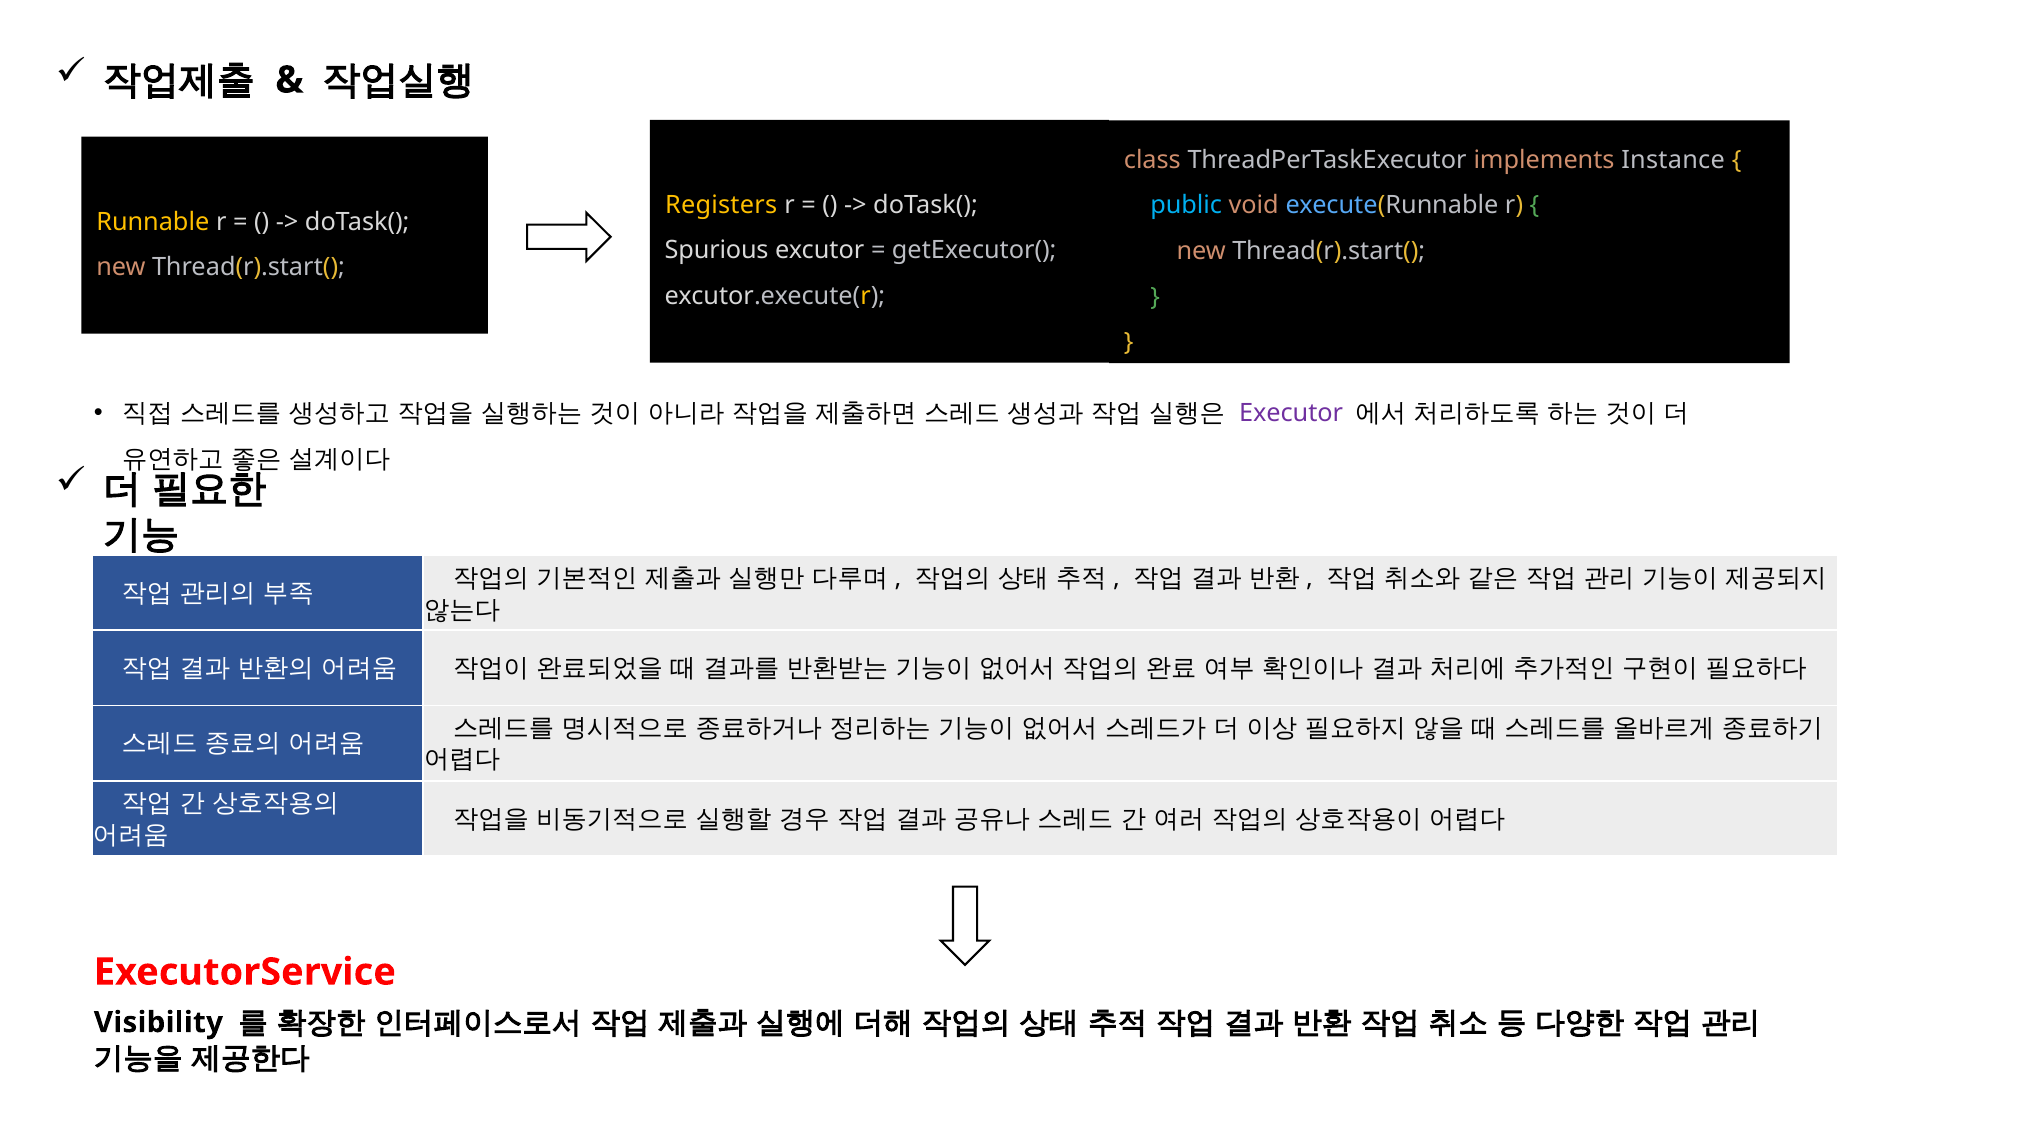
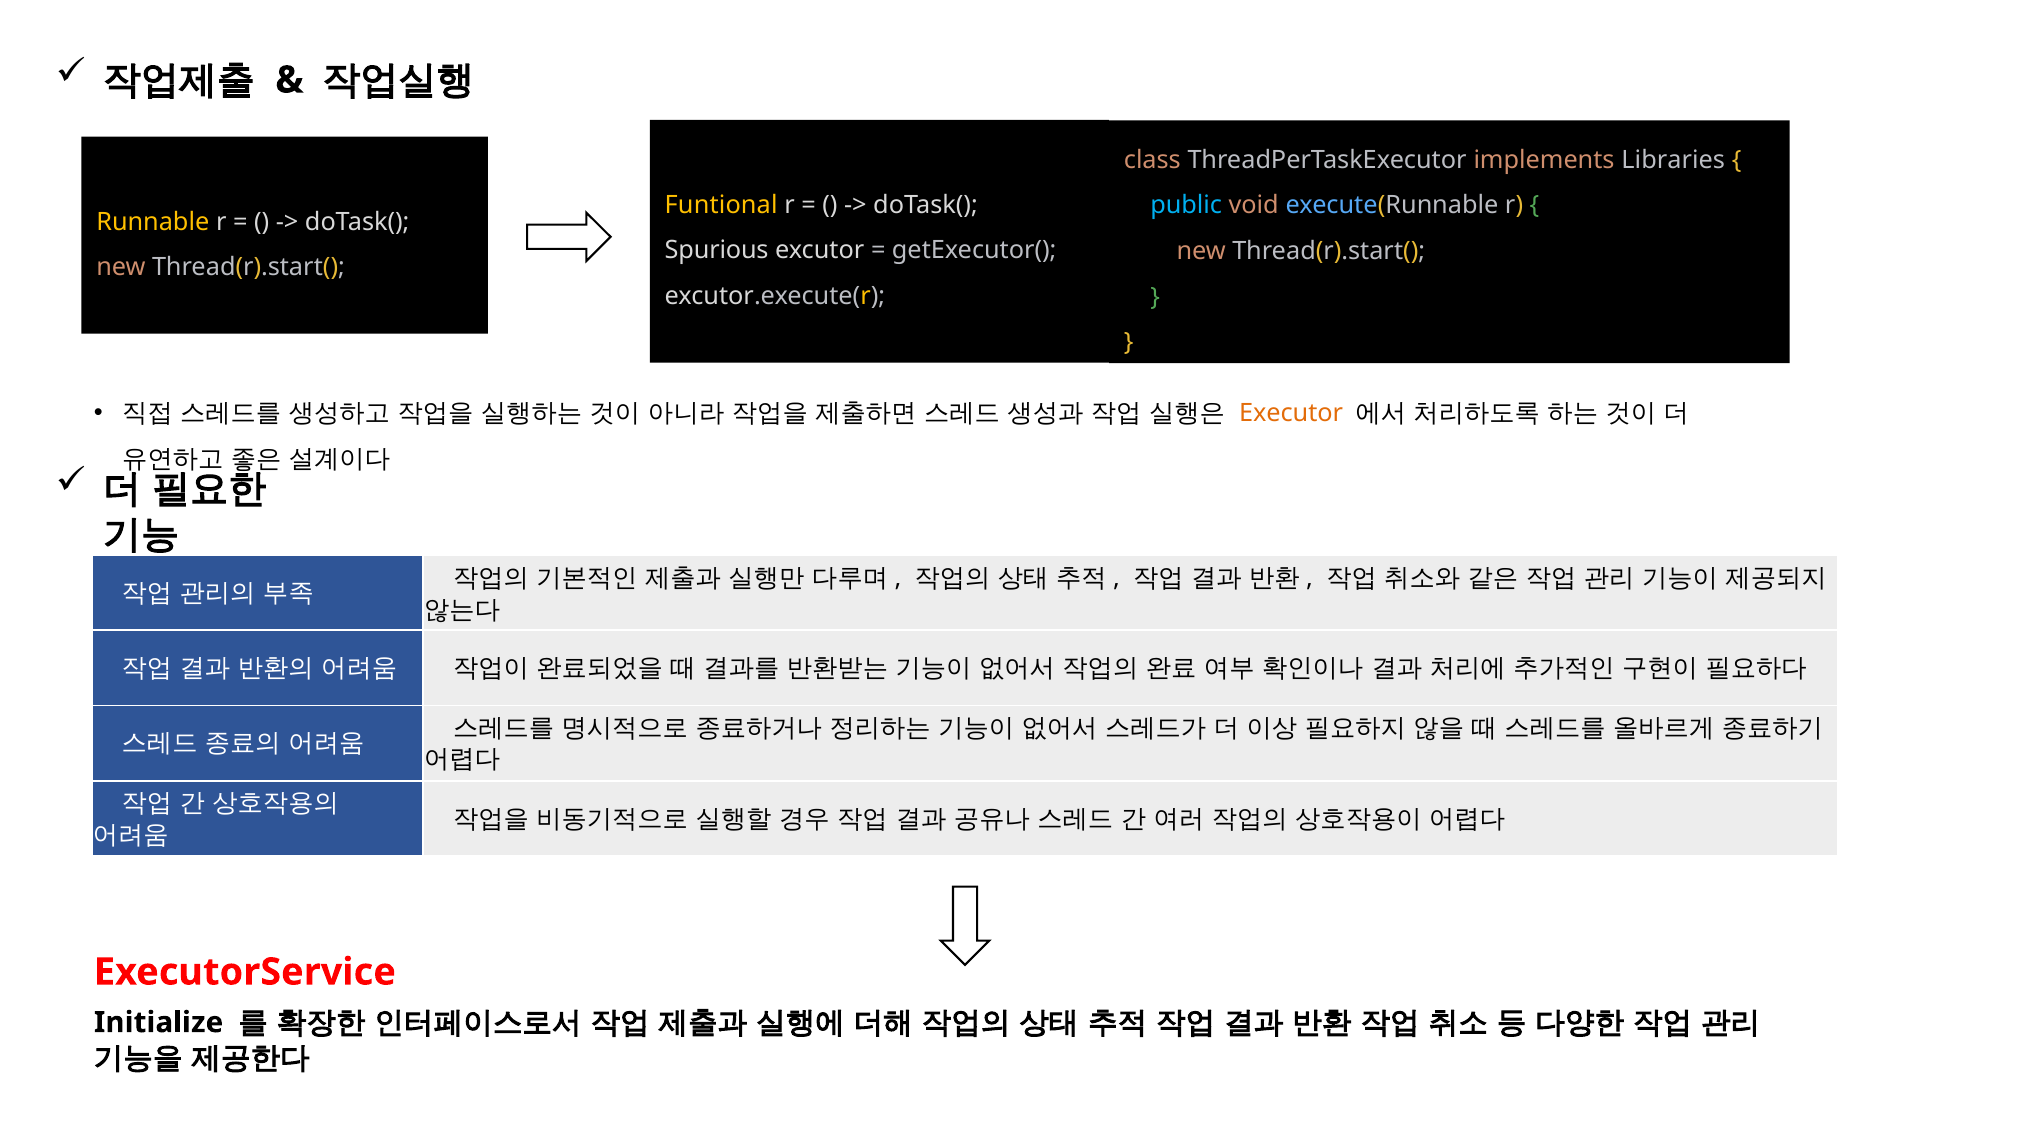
Instance: Instance -> Libraries
Registers: Registers -> Funtional
Executor colour: purple -> orange
Visibility: Visibility -> Initialize
